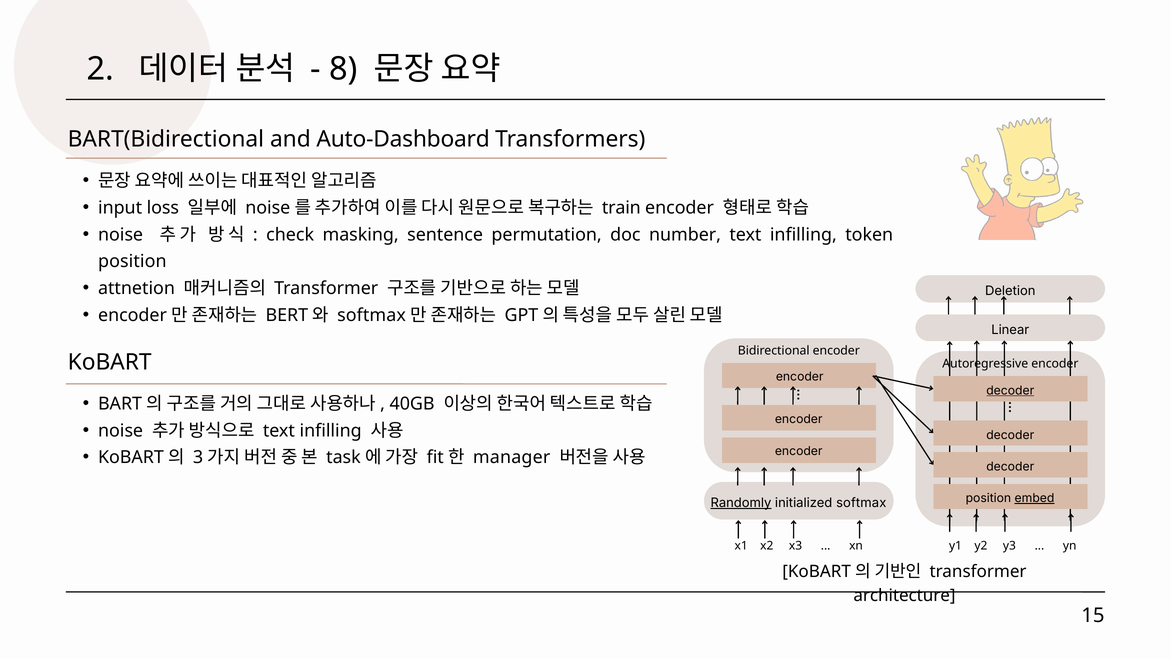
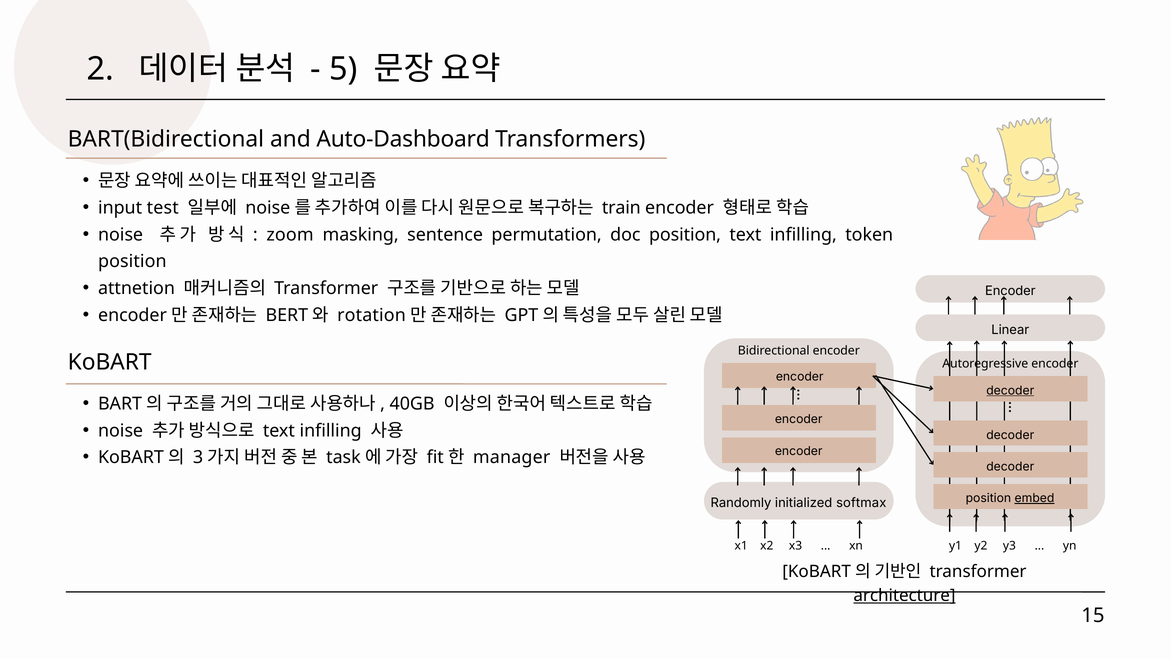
8: 8 -> 5
loss: loss -> test
check: check -> zoom
doc number: number -> position
Deletion at (1010, 291): Deletion -> Encoder
softmax at (372, 315): softmax -> rotation
Randomly underline: present -> none
architecture underline: none -> present
